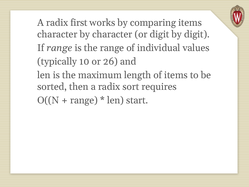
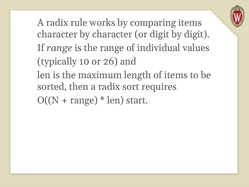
first: first -> rule
